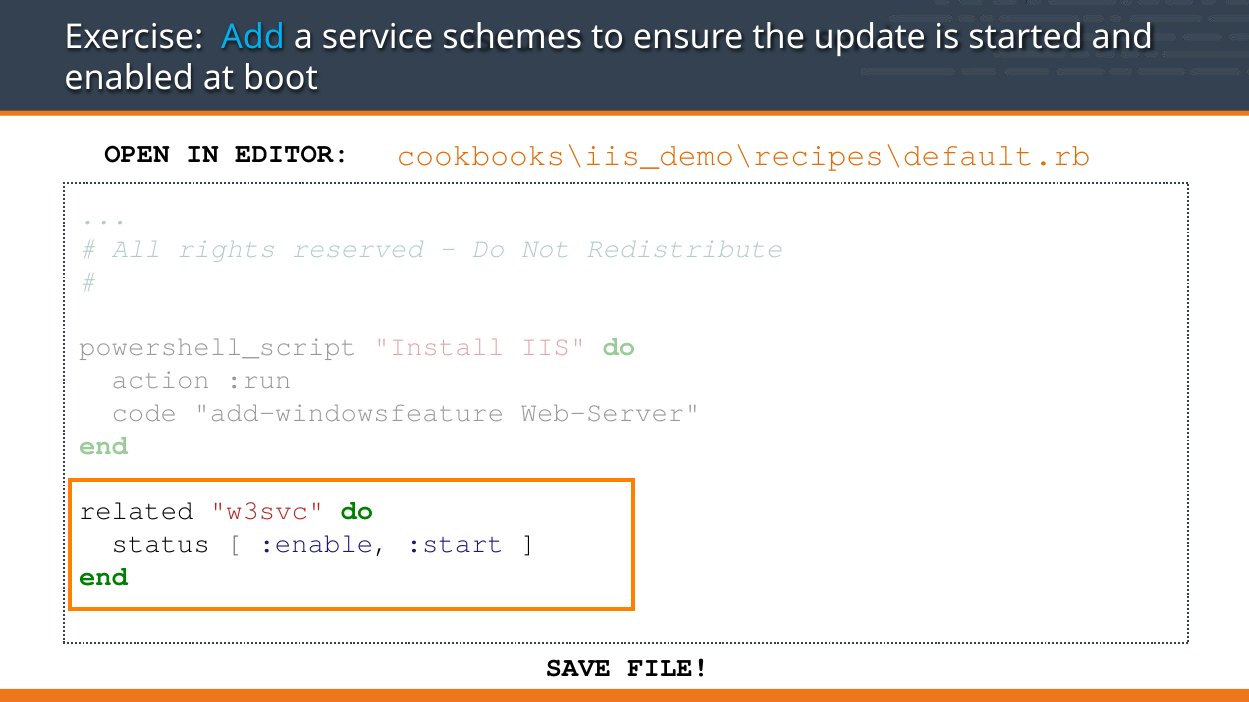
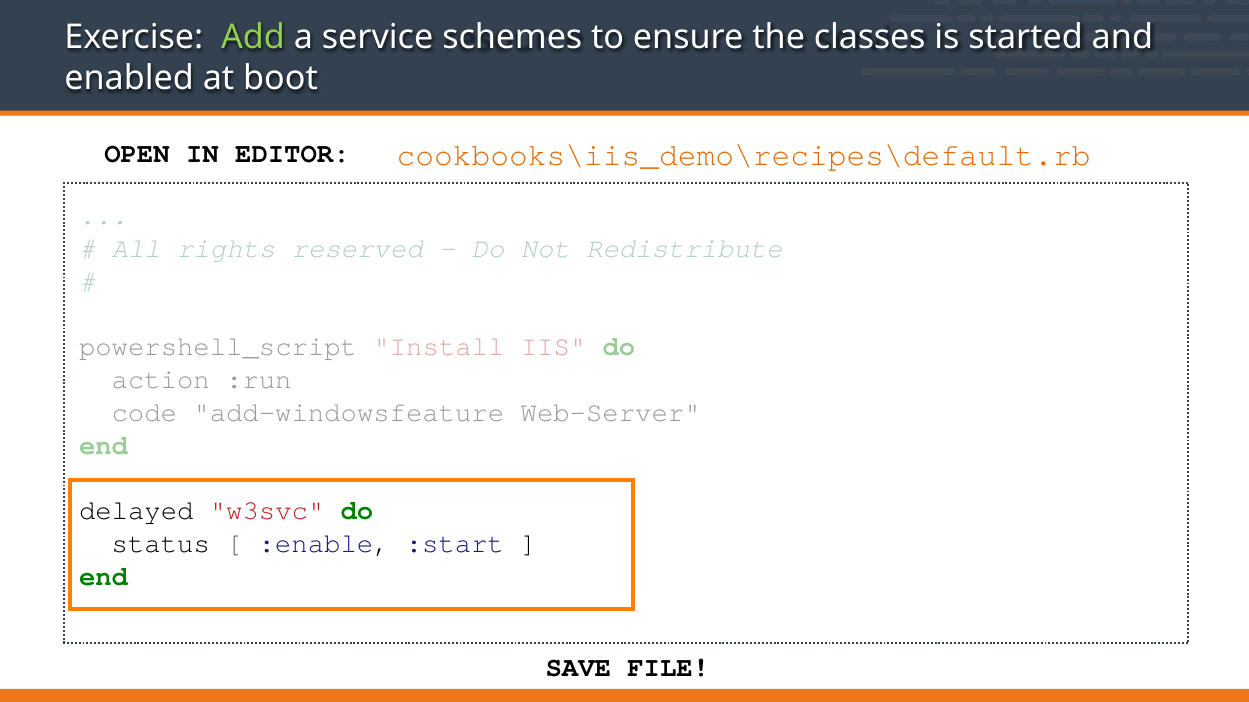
Add colour: light blue -> light green
update: update -> classes
related: related -> delayed
